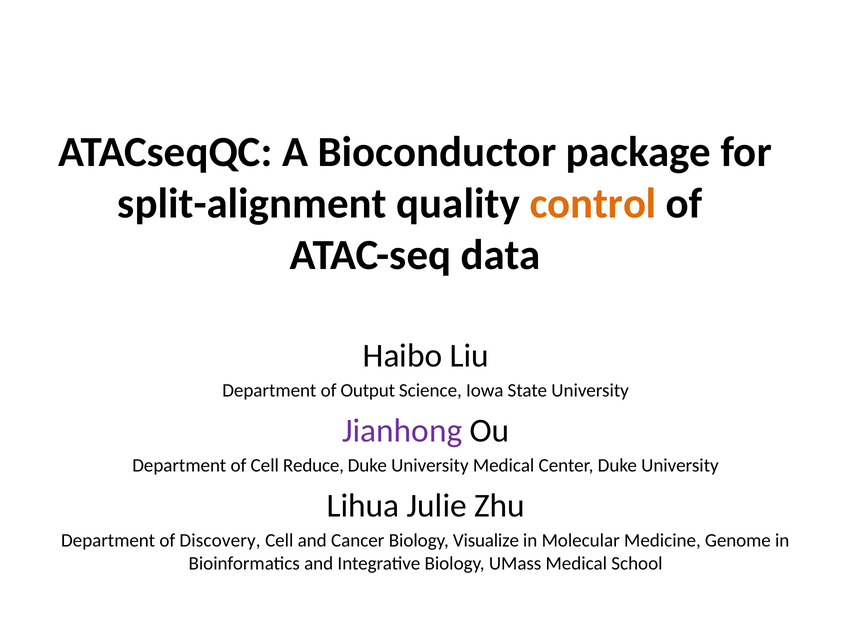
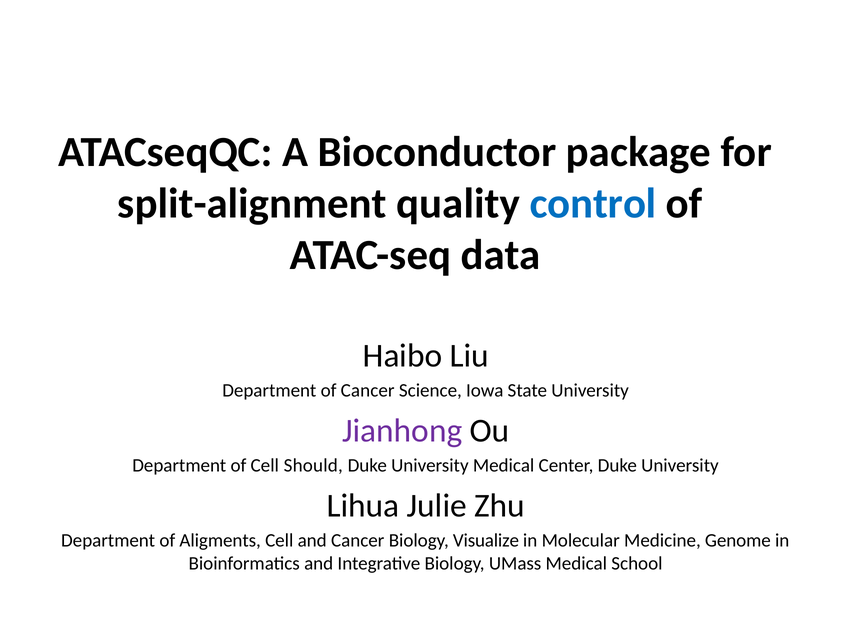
control colour: orange -> blue
of Output: Output -> Cancer
Reduce: Reduce -> Should
Discovery: Discovery -> Aligments
